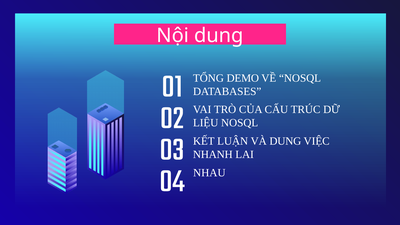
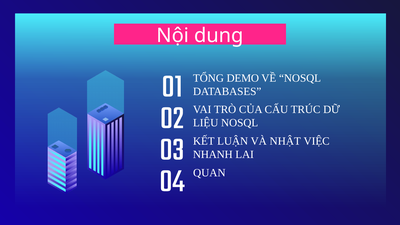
VÀ DUNG: DUNG -> NHẬT
NHAU: NHAU -> QUAN
